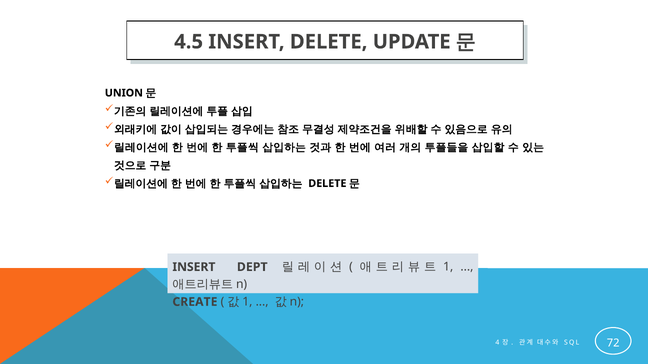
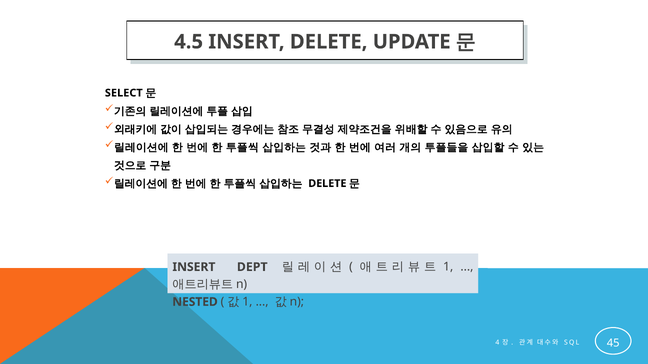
UNION: UNION -> SELECT
CREATE: CREATE -> NESTED
72: 72 -> 45
